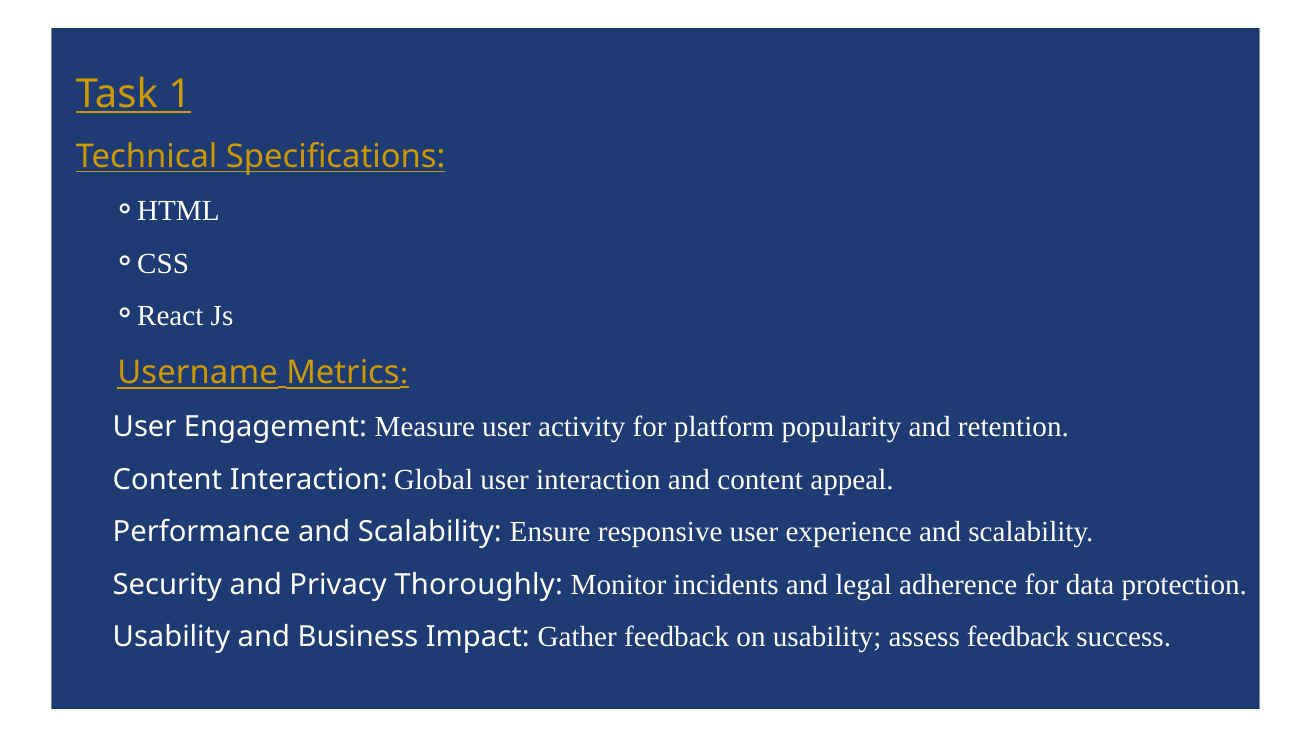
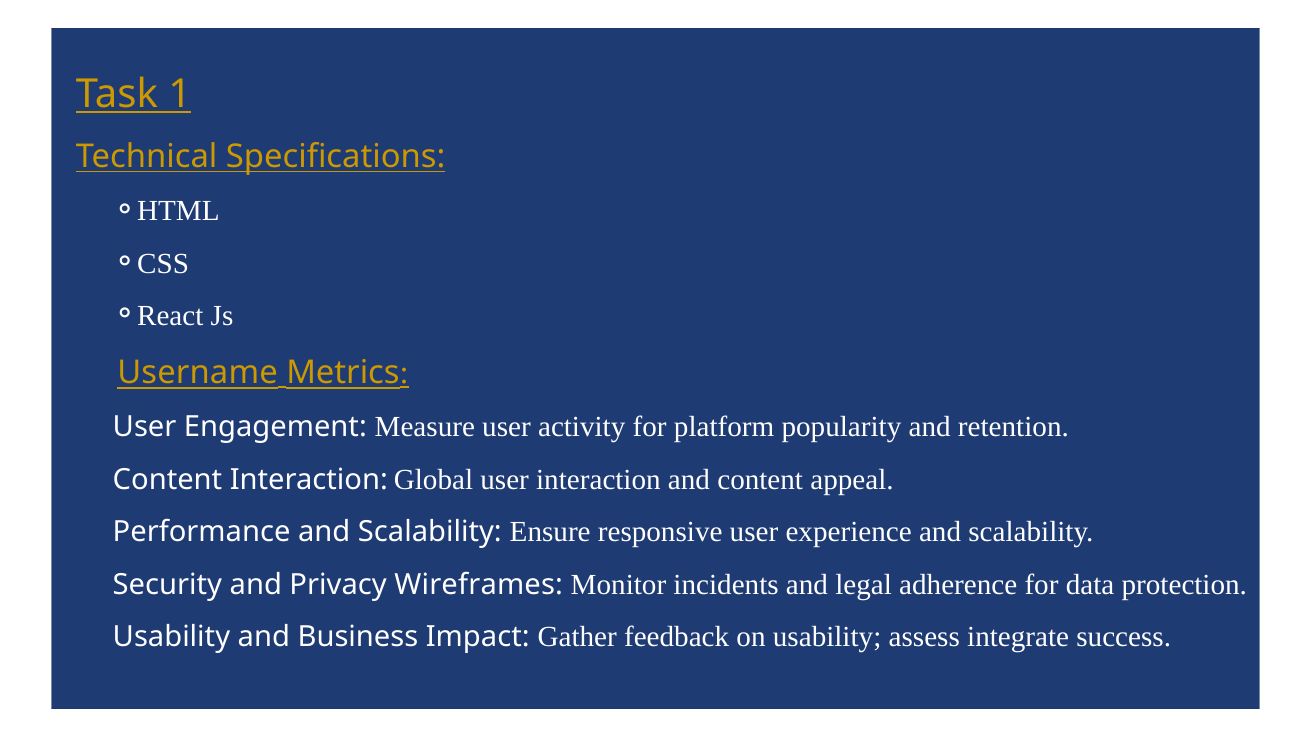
Thoroughly: Thoroughly -> Wireframes
assess feedback: feedback -> integrate
